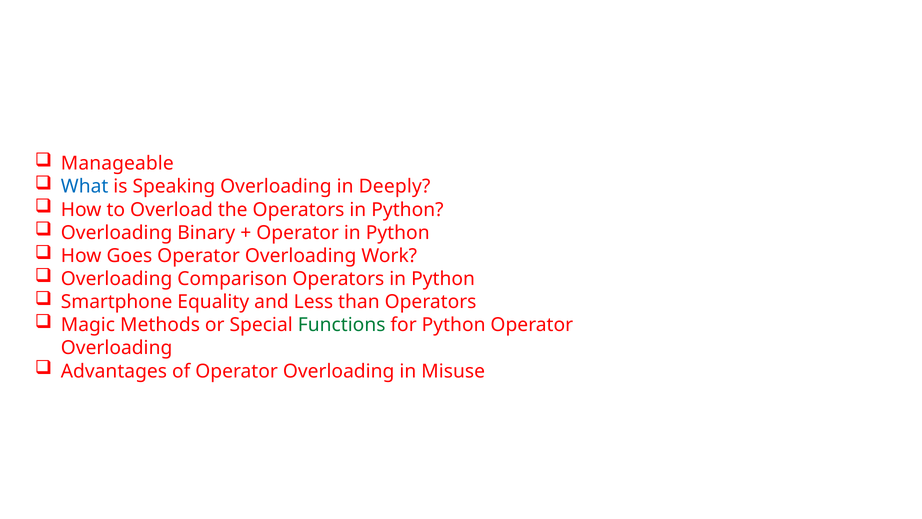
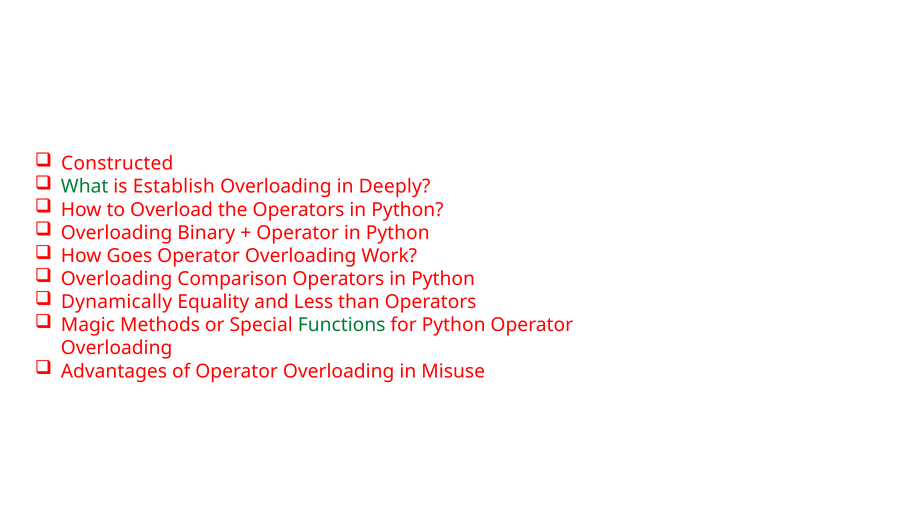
Manageable: Manageable -> Constructed
What colour: blue -> green
Speaking: Speaking -> Establish
Smartphone: Smartphone -> Dynamically
